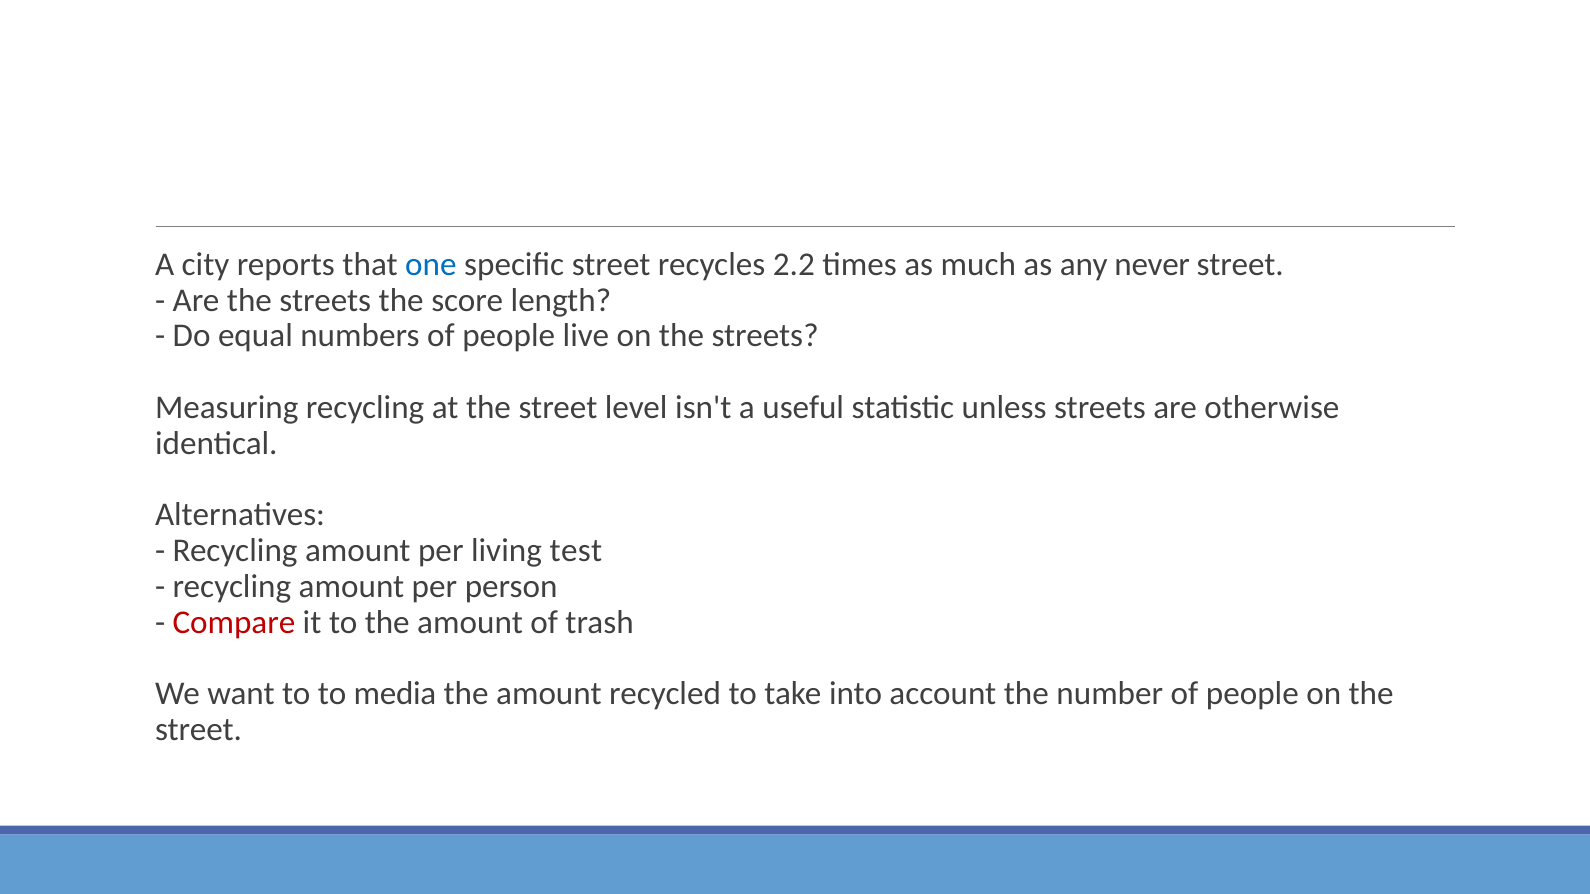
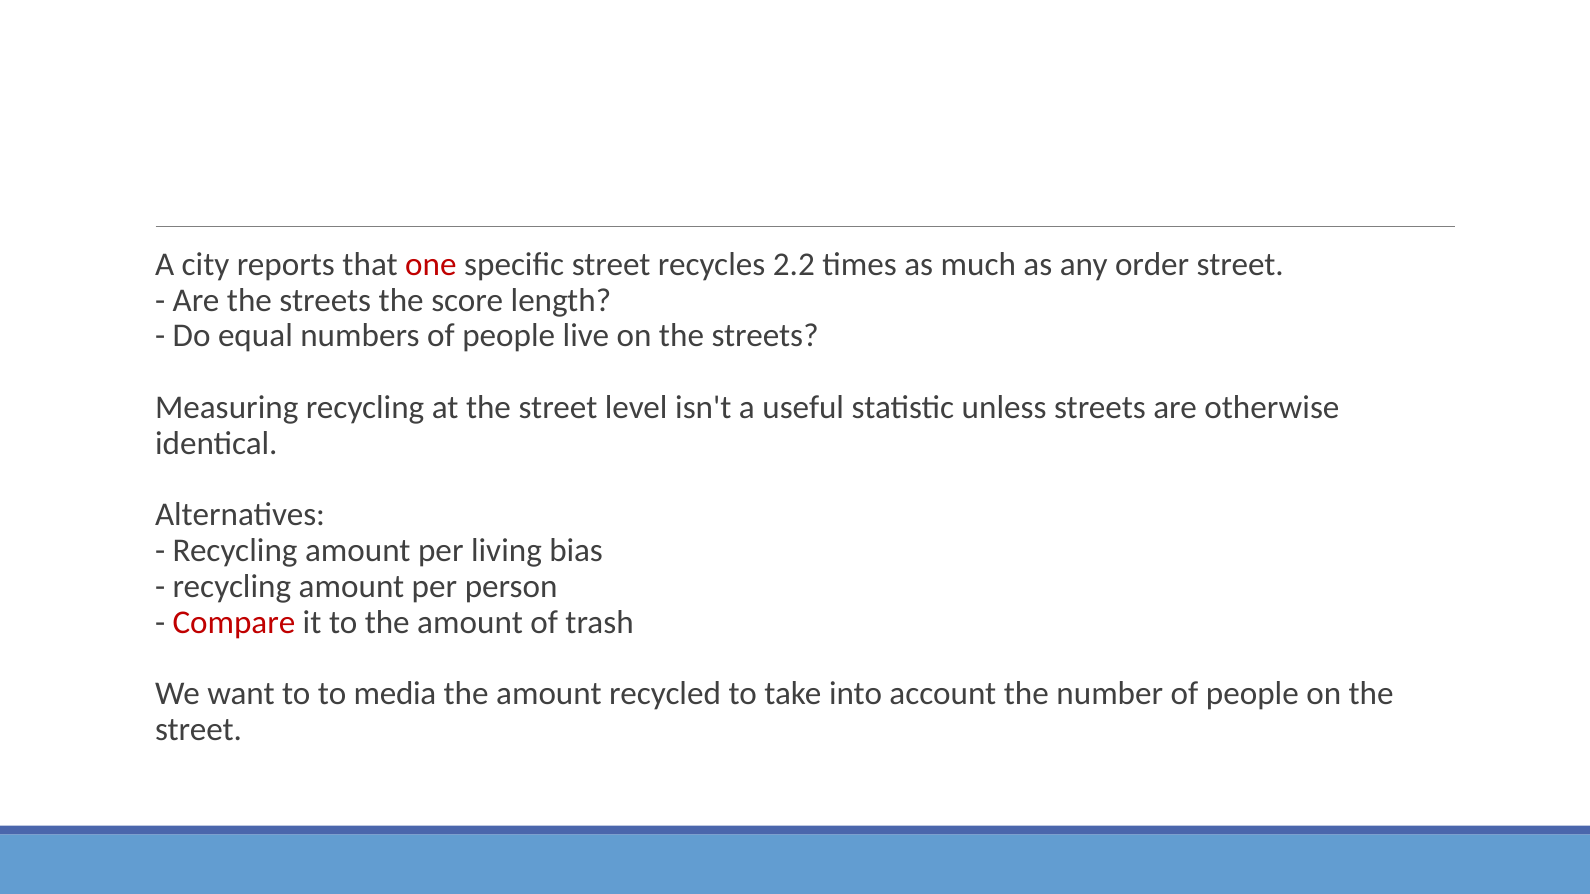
one colour: blue -> red
never: never -> order
test: test -> bias
